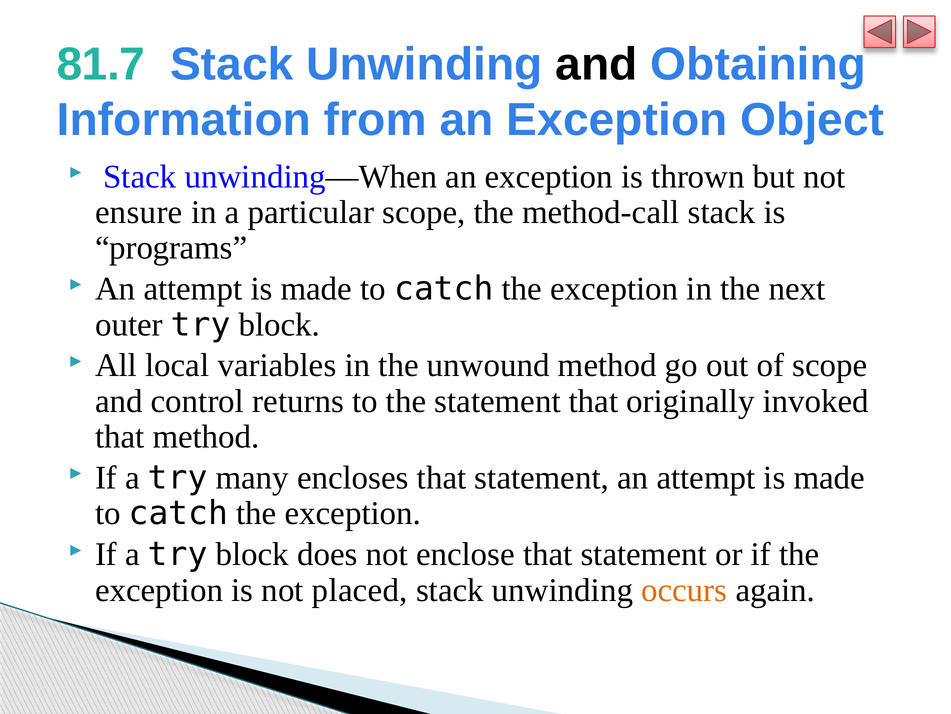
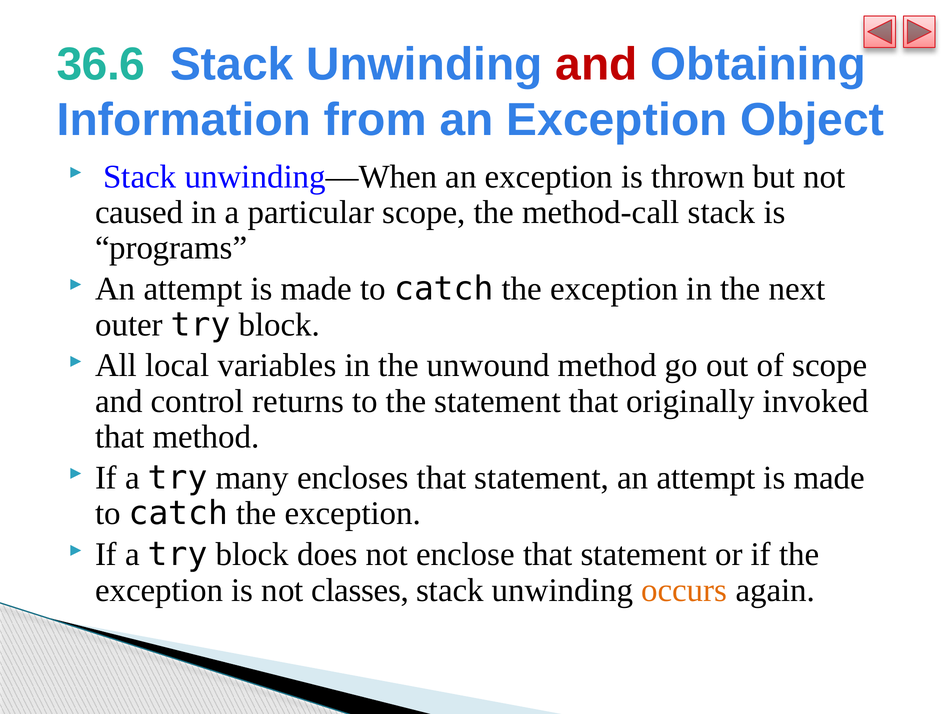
81.7: 81.7 -> 36.6
and at (596, 64) colour: black -> red
ensure: ensure -> caused
placed: placed -> classes
